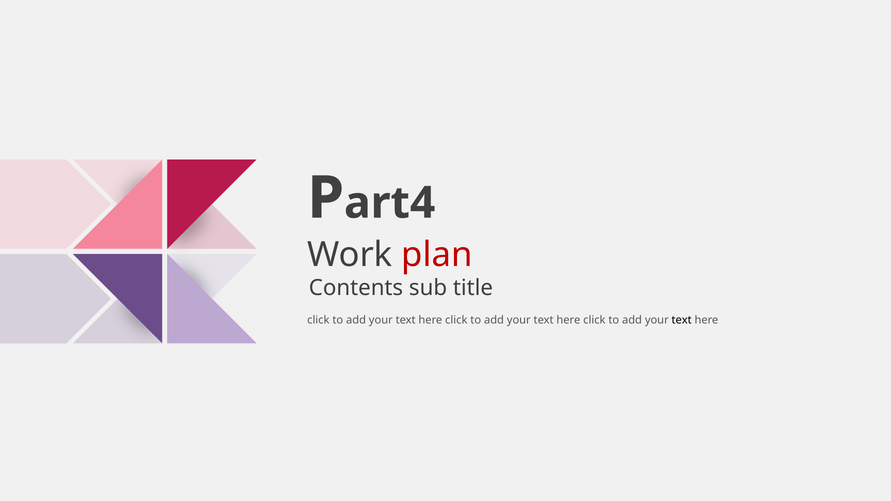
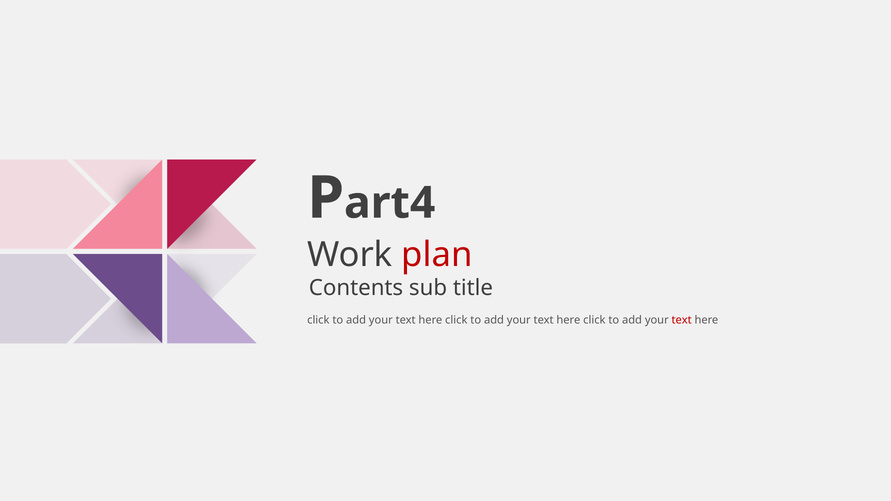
text at (682, 320) colour: black -> red
